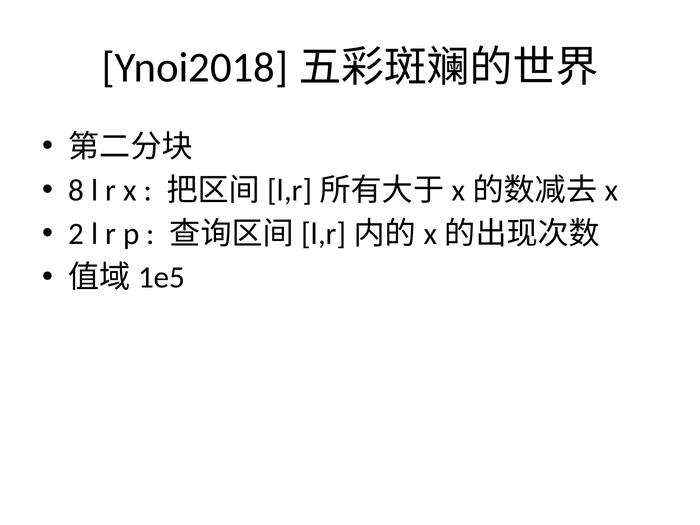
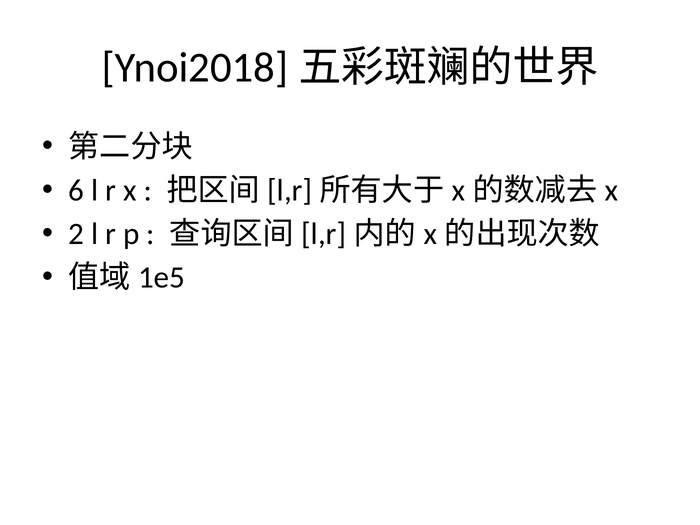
8: 8 -> 6
